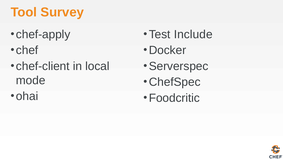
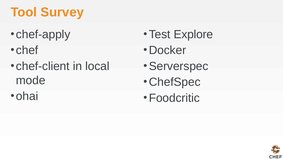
Include: Include -> Explore
